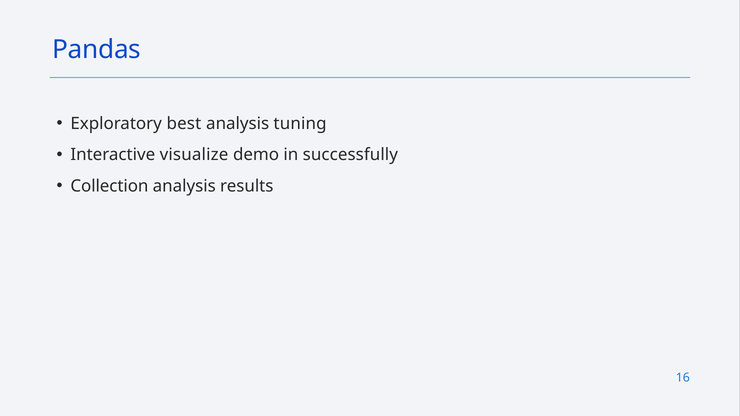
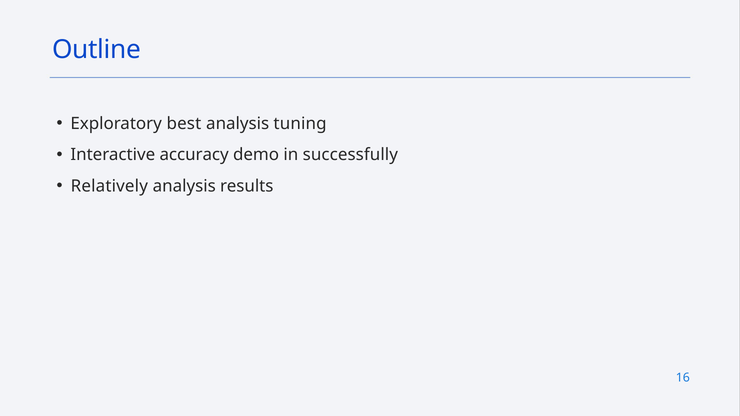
Pandas: Pandas -> Outline
visualize: visualize -> accuracy
Collection: Collection -> Relatively
